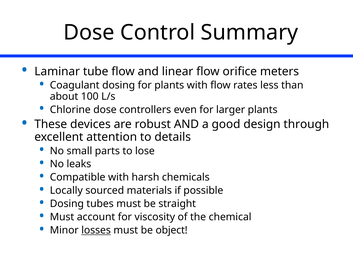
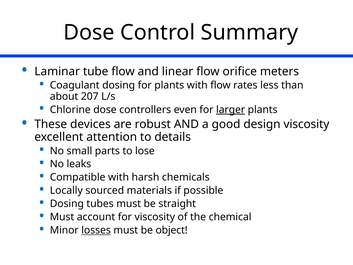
100: 100 -> 207
larger underline: none -> present
design through: through -> viscosity
